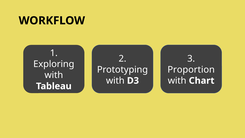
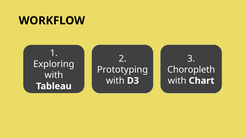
Proportion: Proportion -> Choropleth
